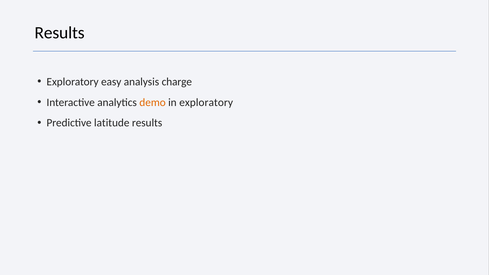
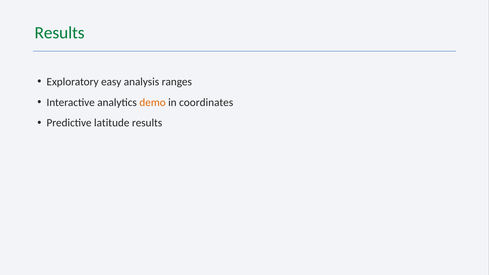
Results at (60, 33) colour: black -> green
charge: charge -> ranges
in exploratory: exploratory -> coordinates
